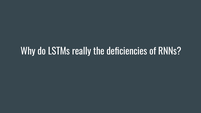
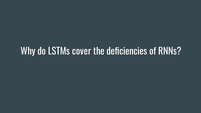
really: really -> cover
